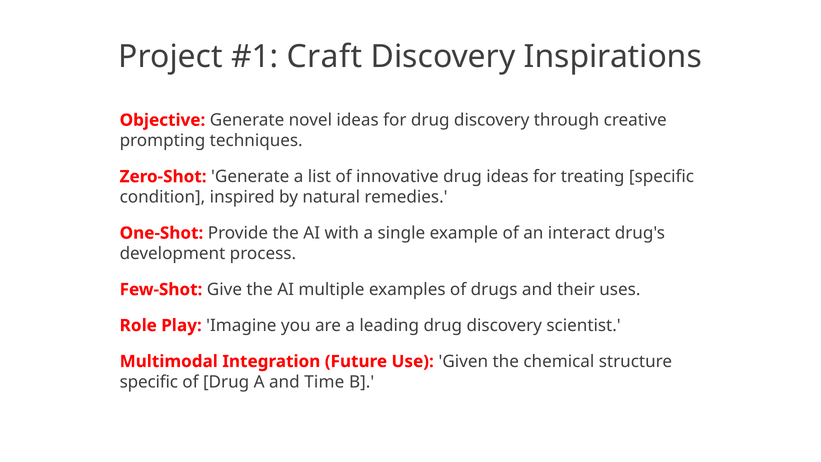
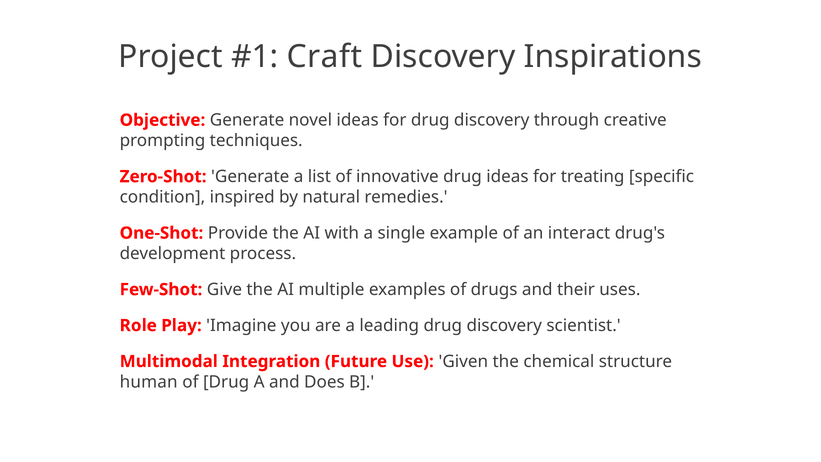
specific at (149, 382): specific -> human
Time: Time -> Does
